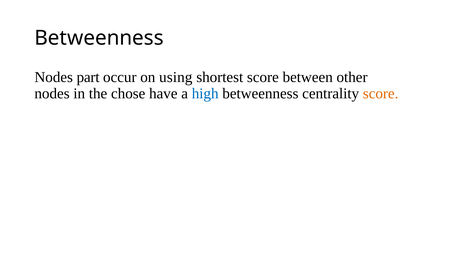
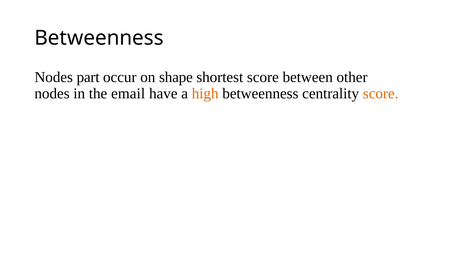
using: using -> shape
chose: chose -> email
high colour: blue -> orange
